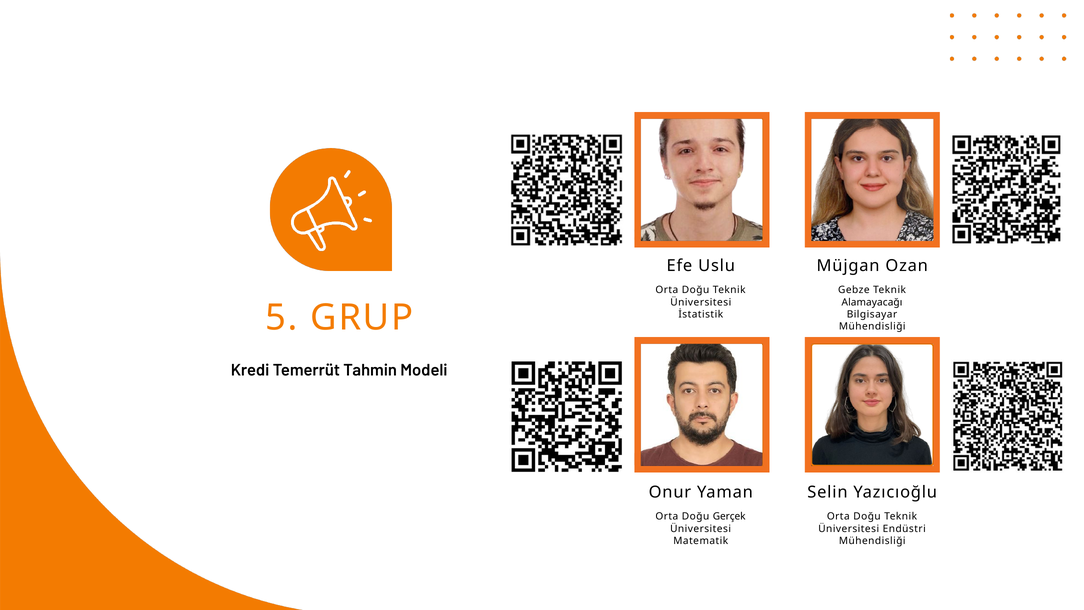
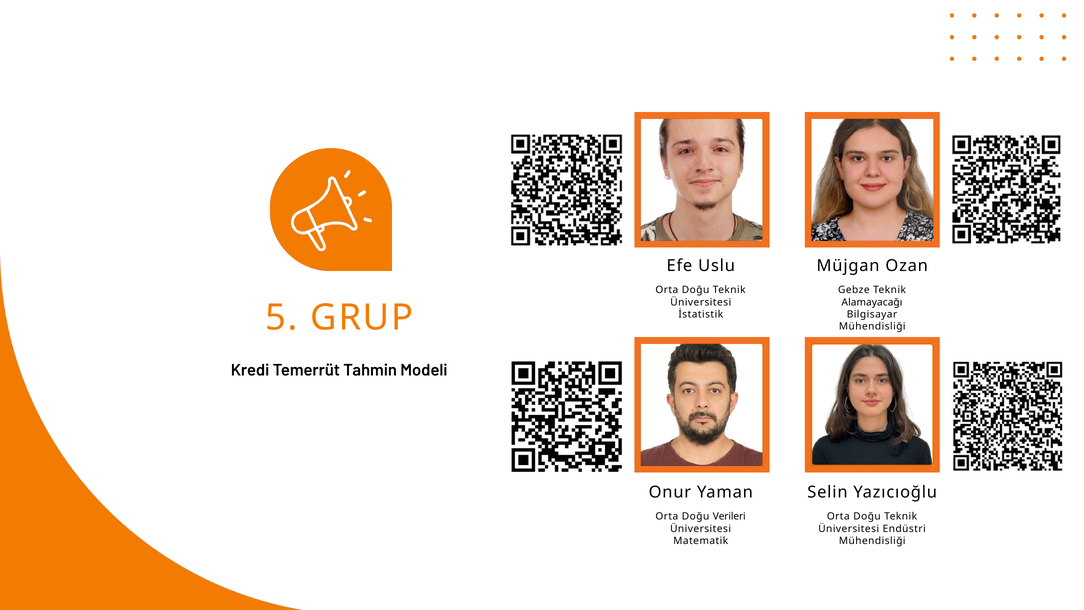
Gerçek: Gerçek -> Verileri
